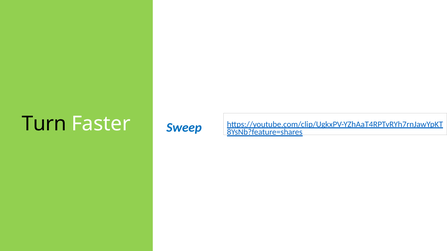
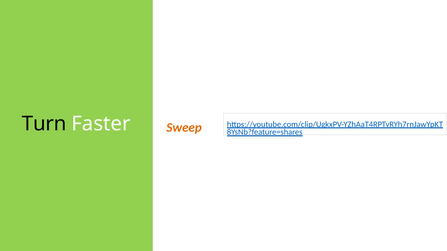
Sweep colour: blue -> orange
